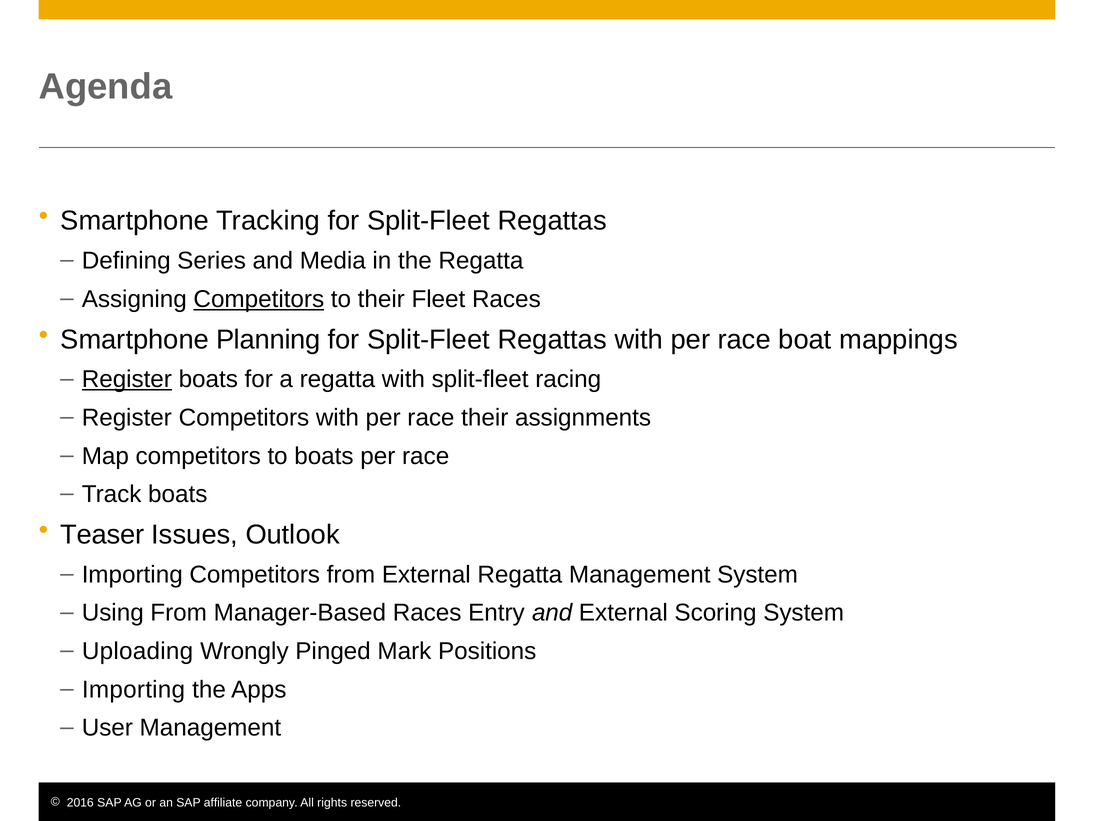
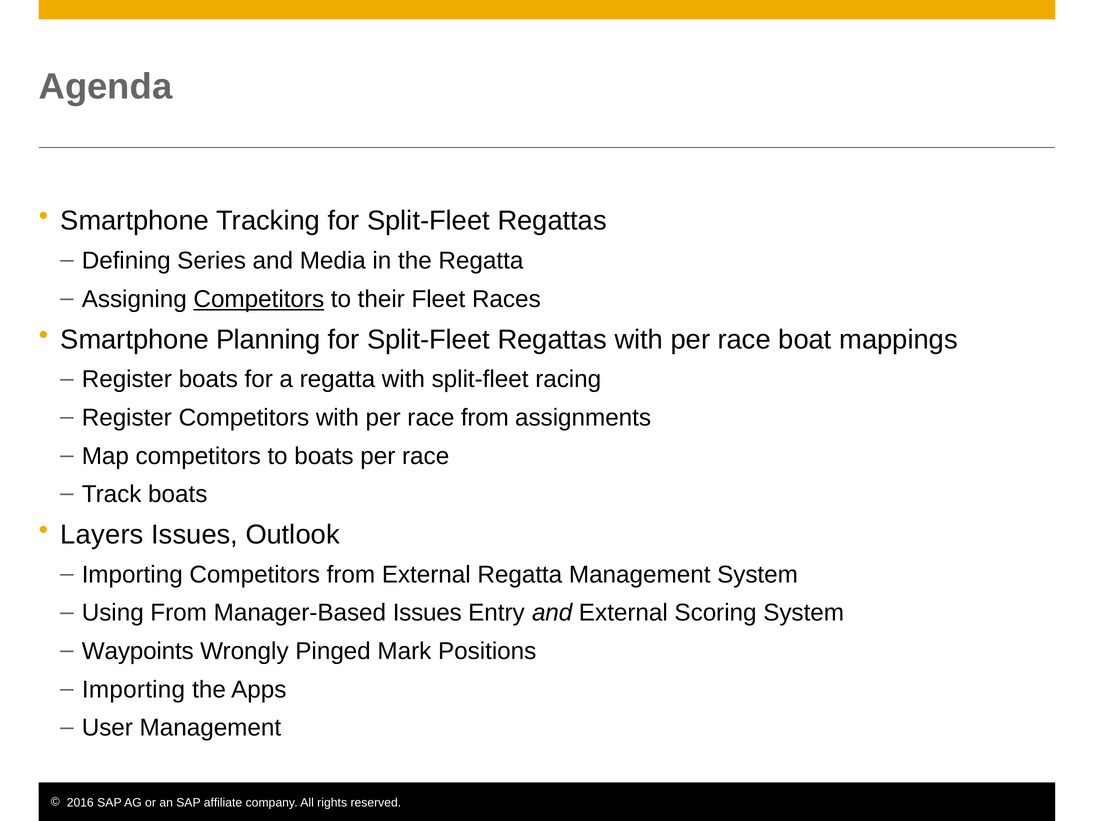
Register at (127, 379) underline: present -> none
race their: their -> from
Teaser: Teaser -> Layers
Manager-Based Races: Races -> Issues
Uploading: Uploading -> Waypoints
